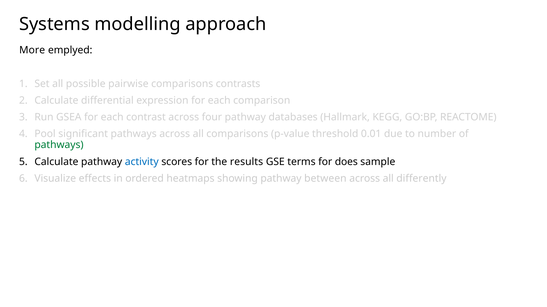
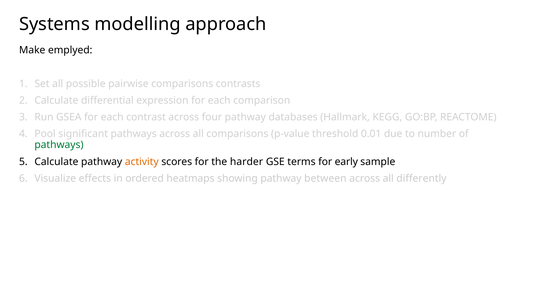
More: More -> Make
activity colour: blue -> orange
results: results -> harder
does: does -> early
